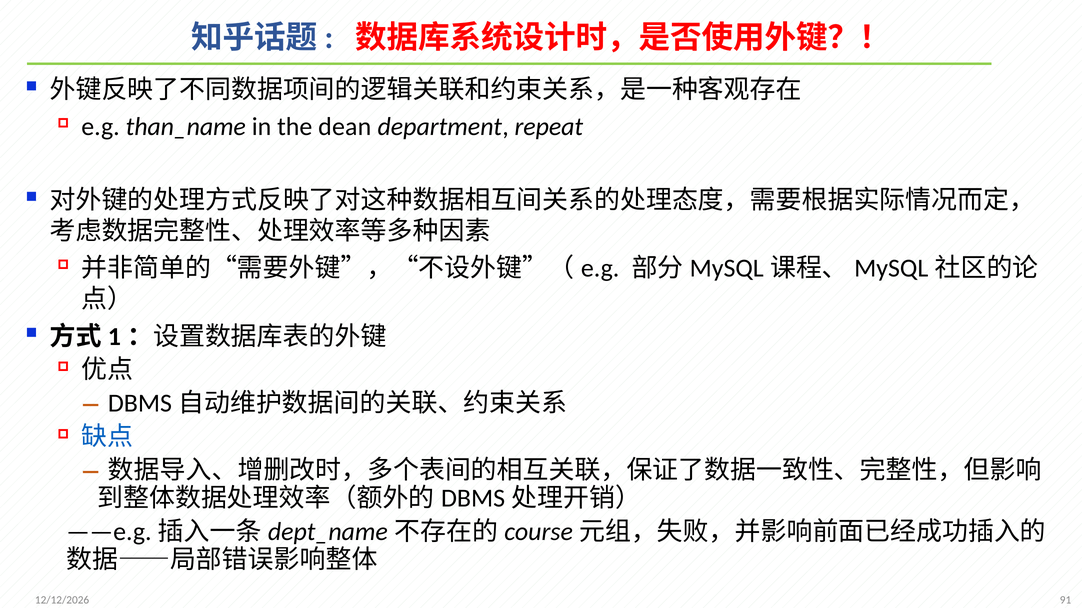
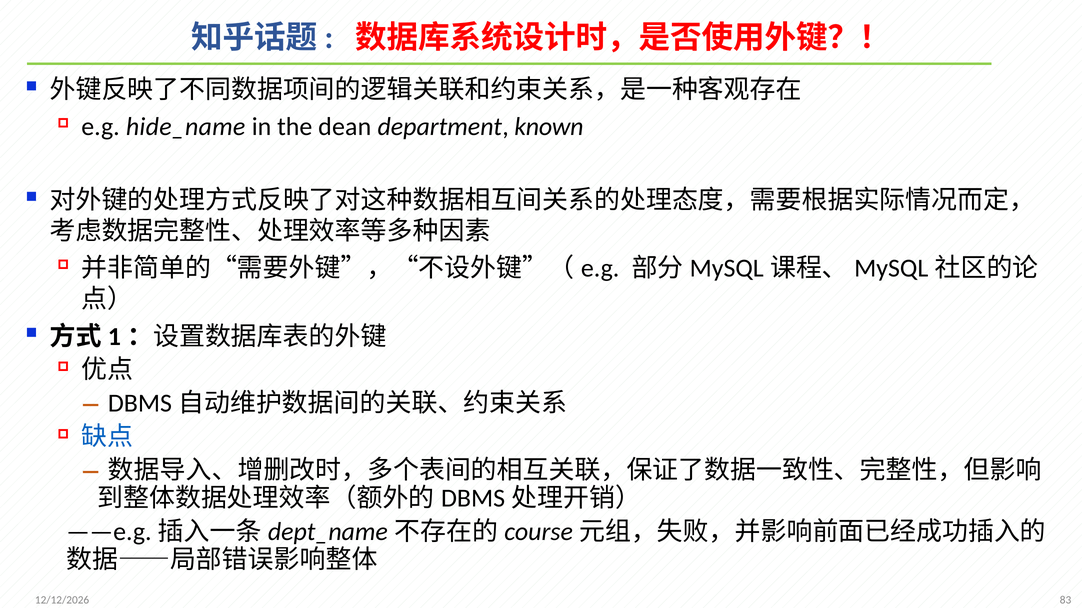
than_name: than_name -> hide_name
repeat: repeat -> known
91: 91 -> 83
